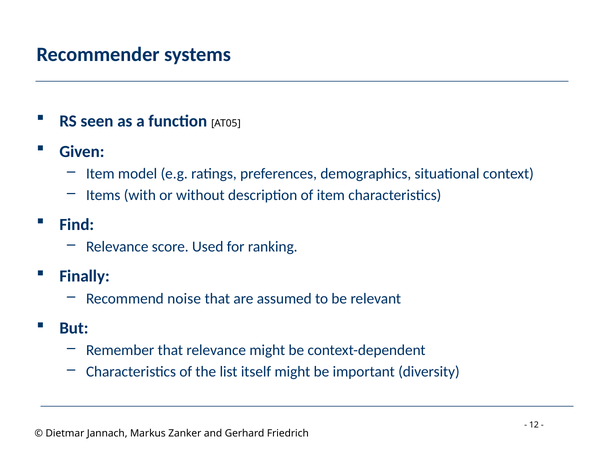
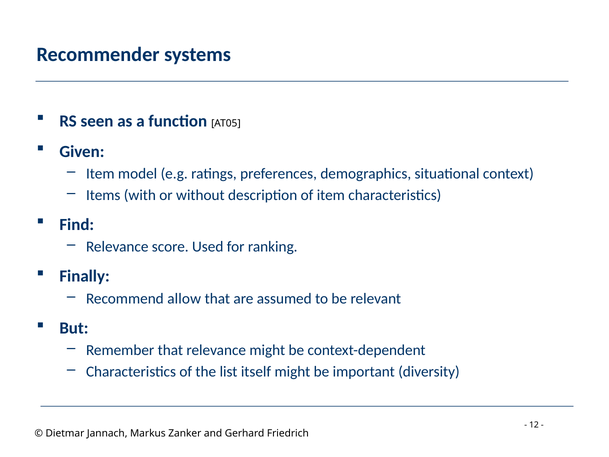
noise: noise -> allow
